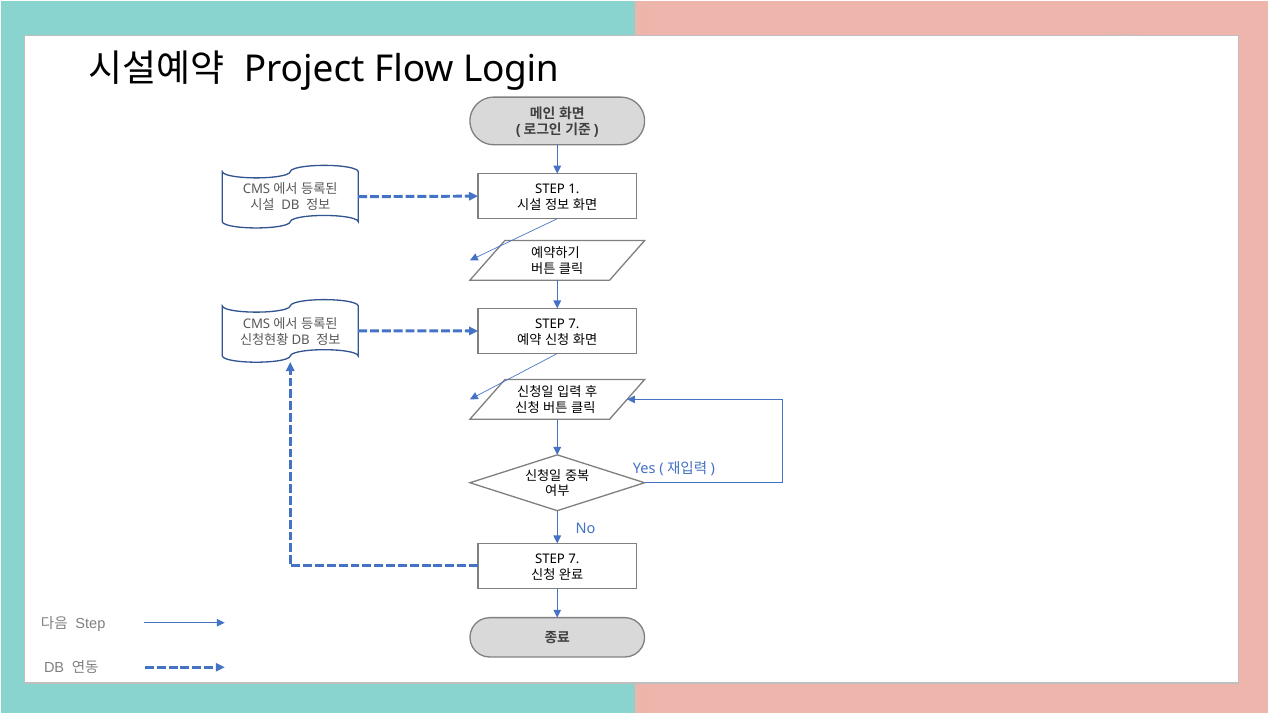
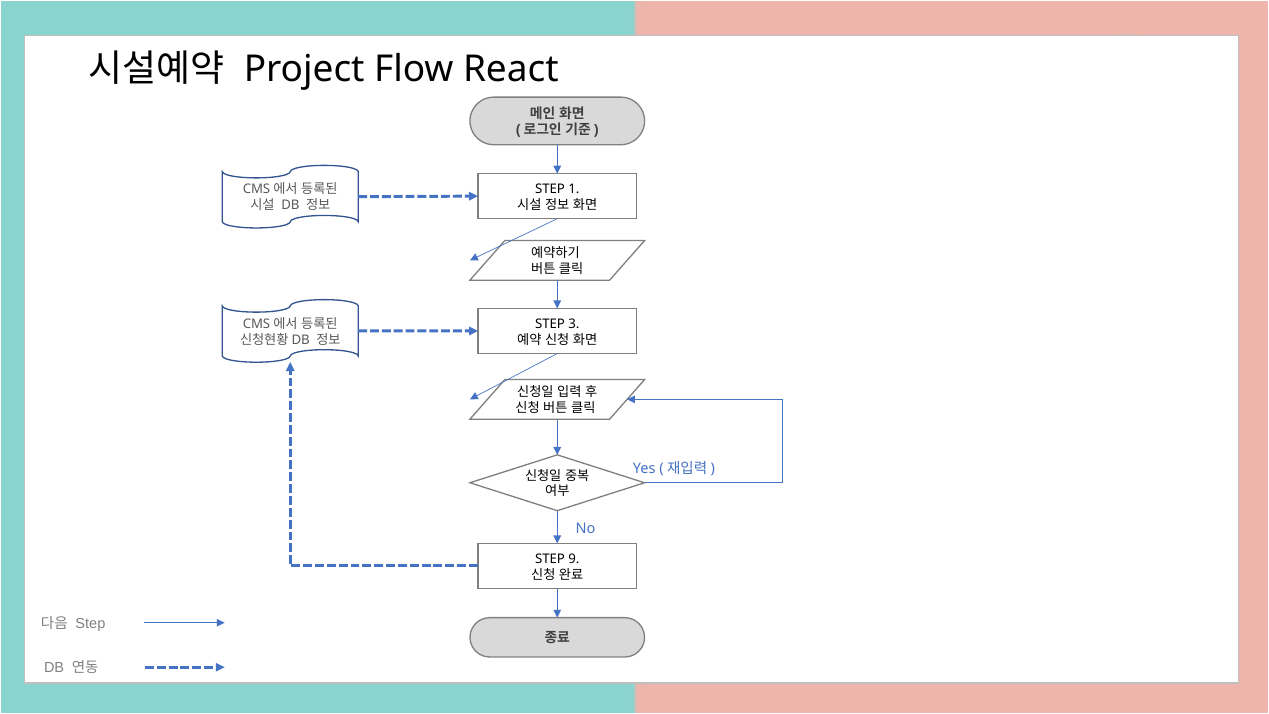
Login: Login -> React
7 at (574, 324): 7 -> 3
7 at (574, 559): 7 -> 9
